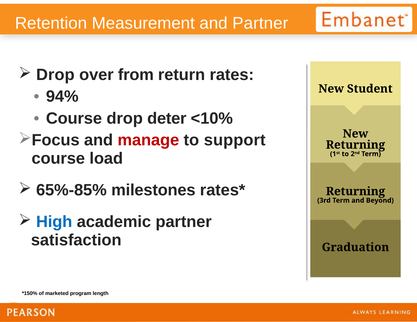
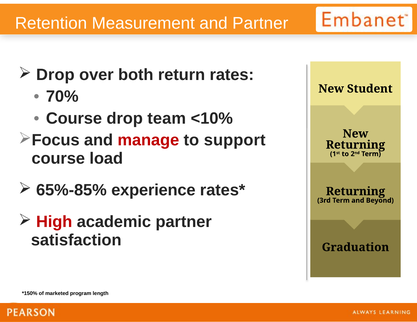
from: from -> both
94%: 94% -> 70%
deter: deter -> team
milestones: milestones -> experience
High colour: blue -> red
